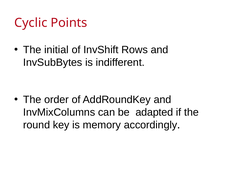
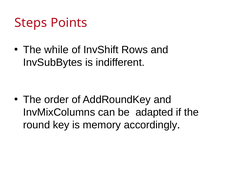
Cyclic: Cyclic -> Steps
initial: initial -> while
